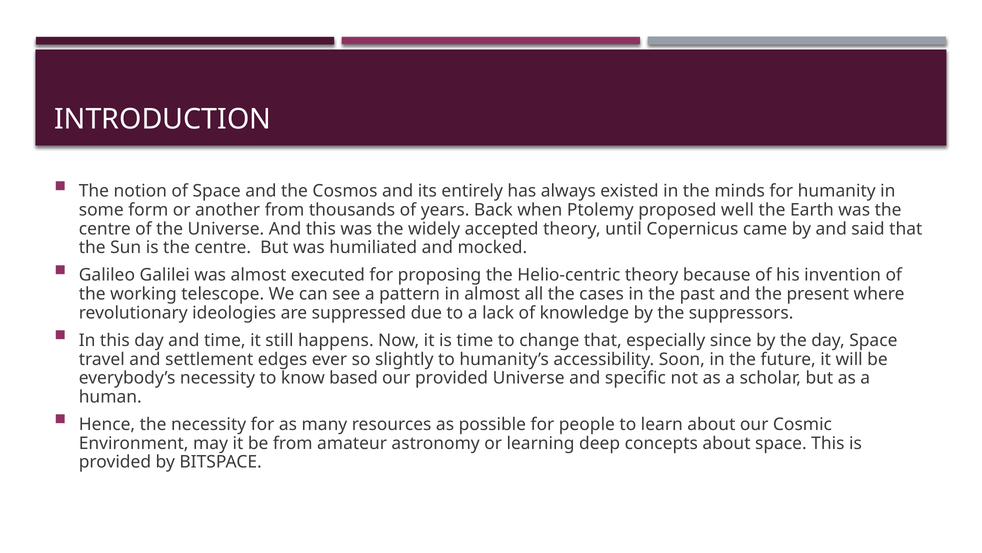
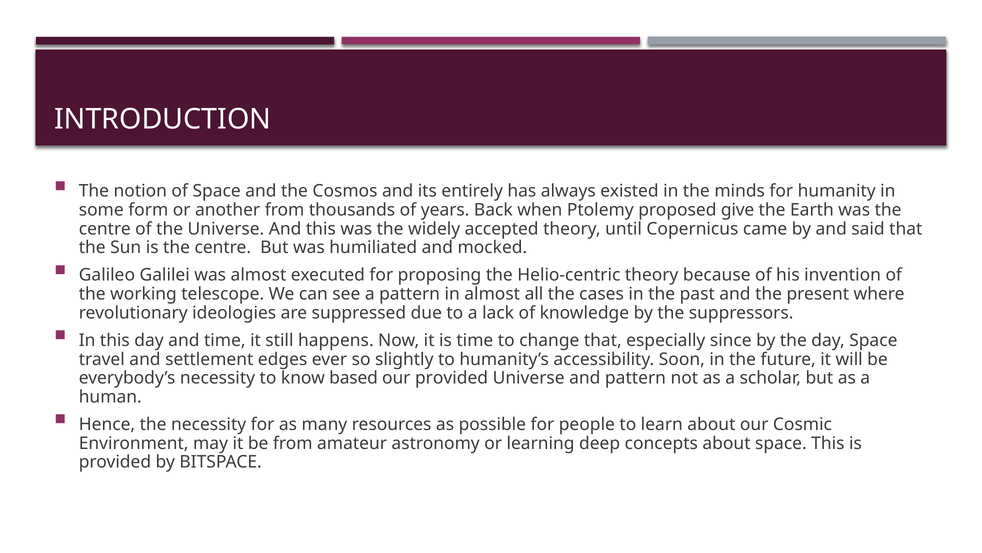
well: well -> give
and specific: specific -> pattern
